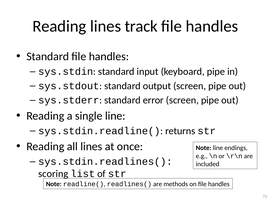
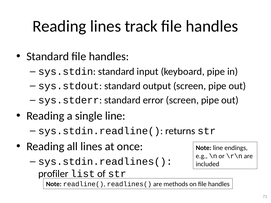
scoring: scoring -> profiler
